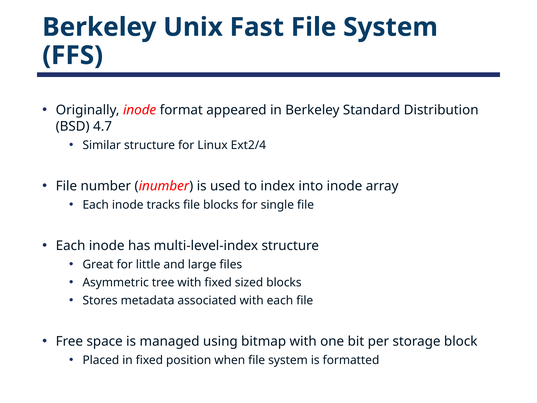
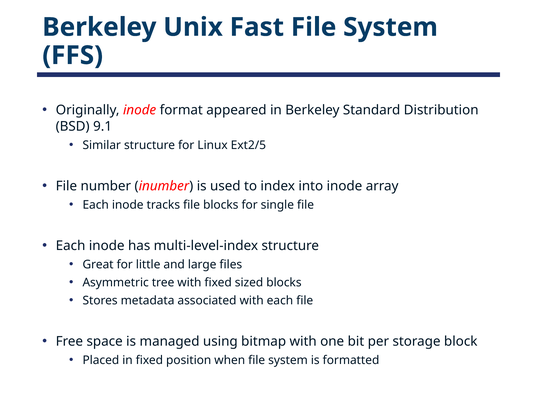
4.7: 4.7 -> 9.1
Ext2/4: Ext2/4 -> Ext2/5
